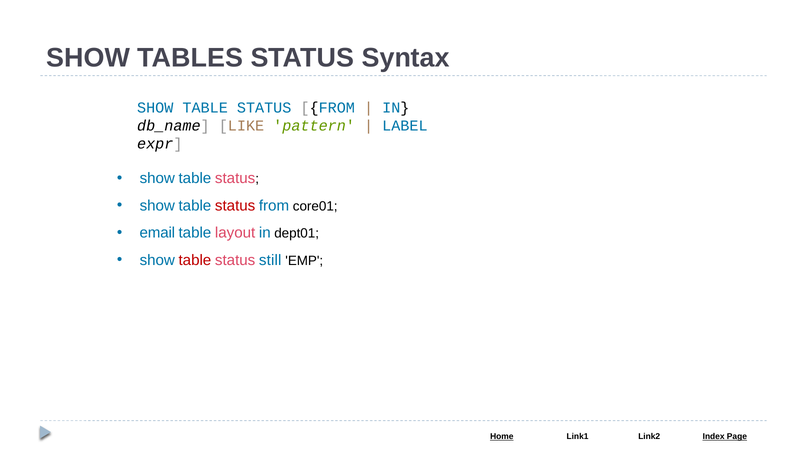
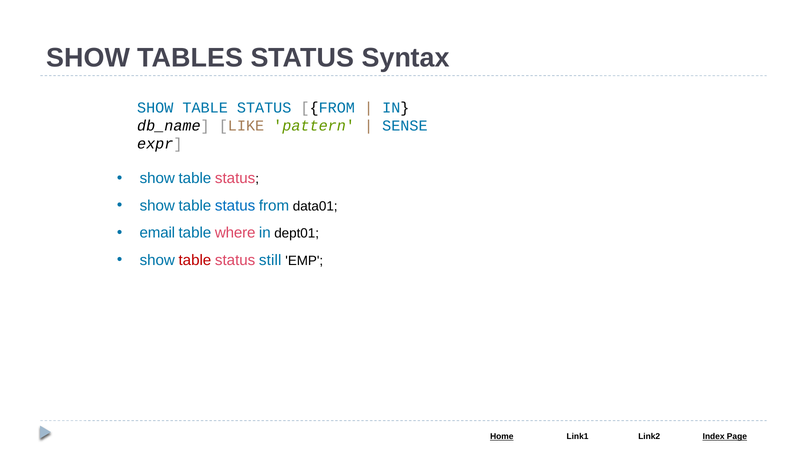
LABEL: LABEL -> SENSE
status at (235, 206) colour: red -> blue
core01: core01 -> data01
layout: layout -> where
